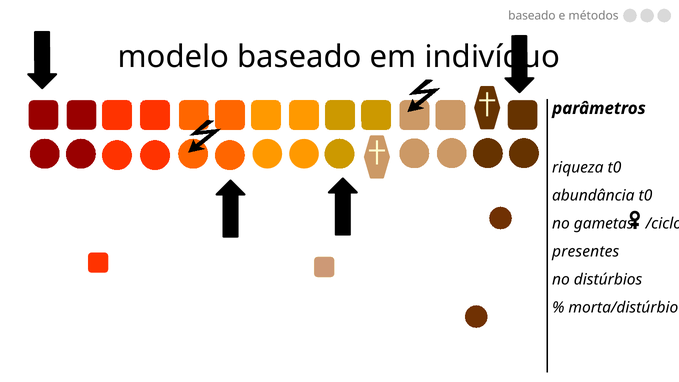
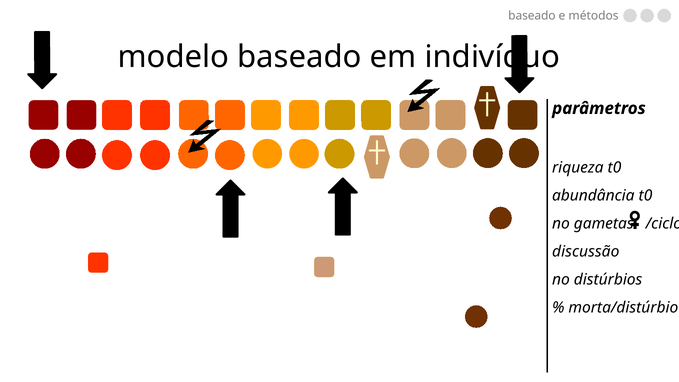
presentes: presentes -> discussão
